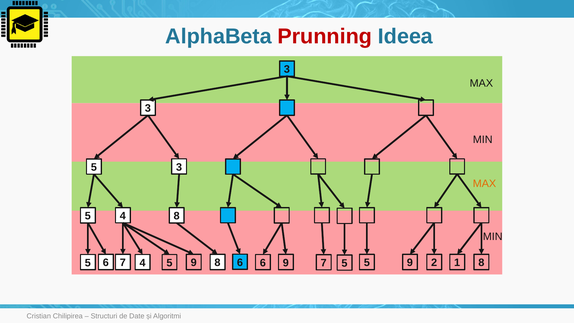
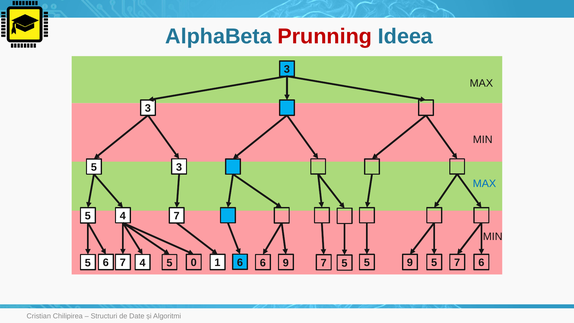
MAX at (484, 184) colour: orange -> blue
5 8: 8 -> 7
7 8: 8 -> 1
2 at (434, 263): 2 -> 5
4 9: 9 -> 0
9 1: 1 -> 7
9 8: 8 -> 6
